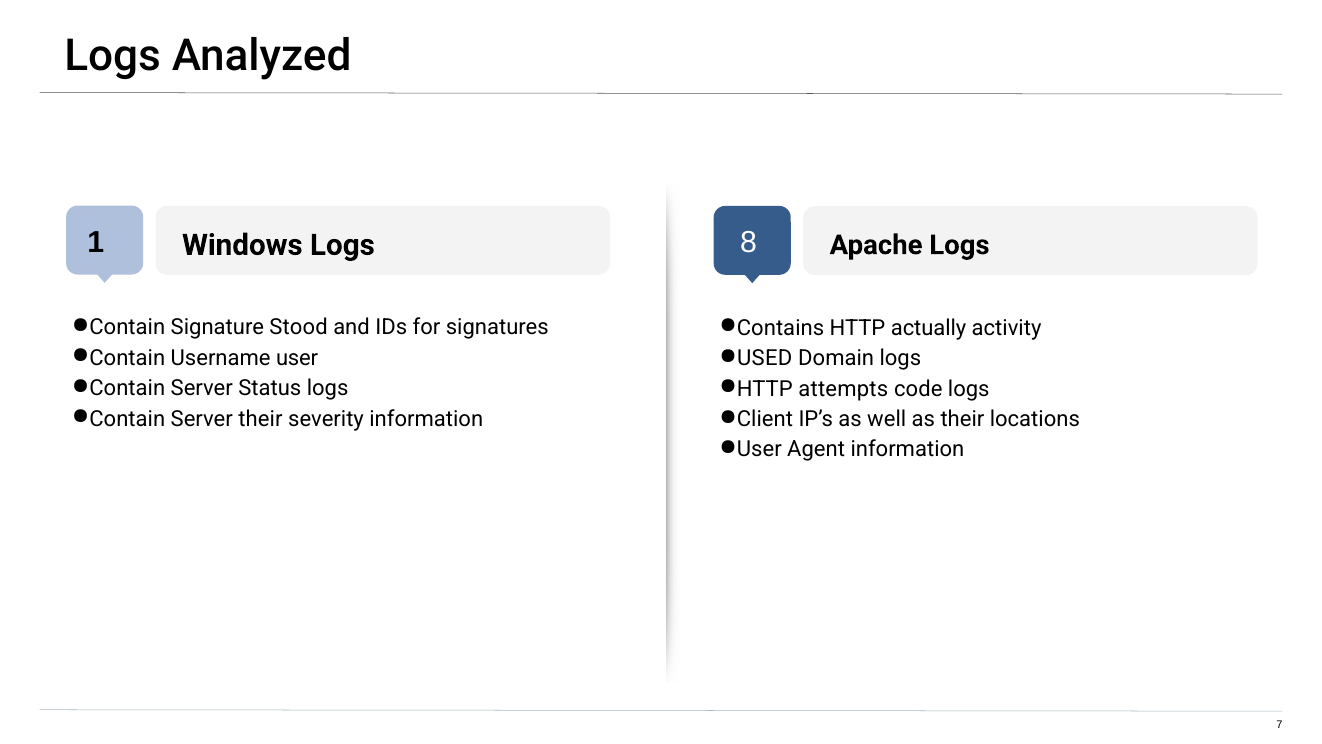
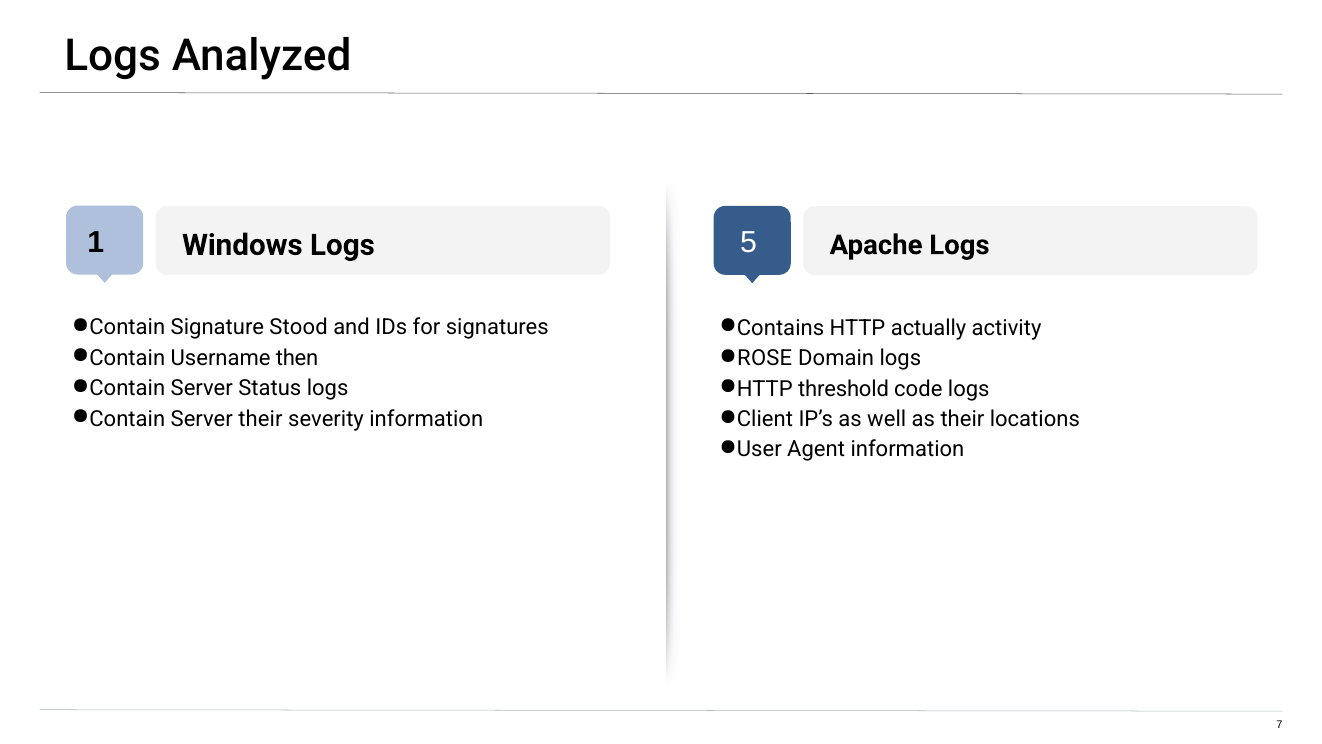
8: 8 -> 5
Username user: user -> then
USED: USED -> ROSE
attempts: attempts -> threshold
